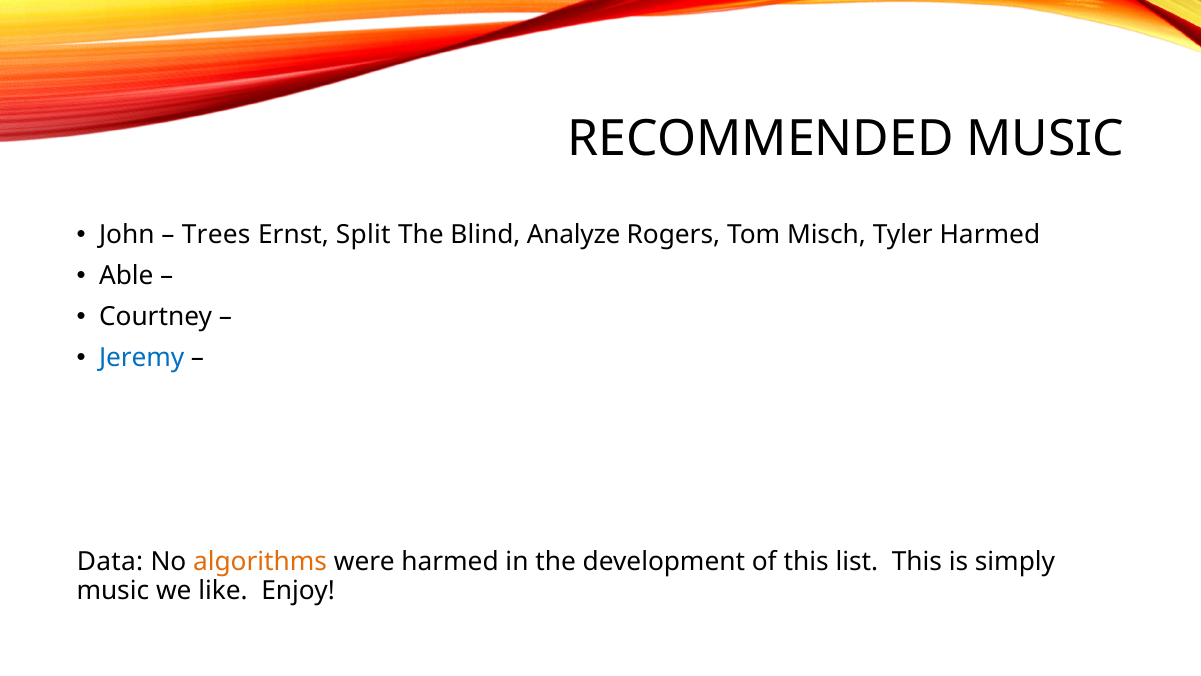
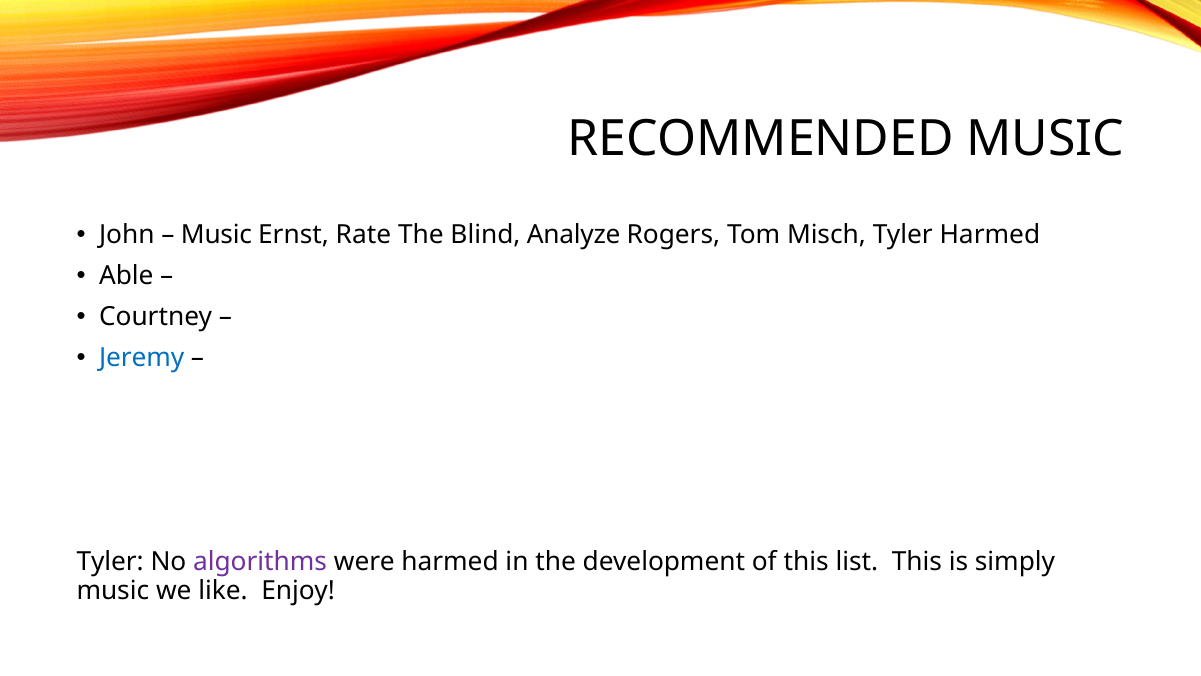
Trees at (216, 235): Trees -> Music
Split: Split -> Rate
Data at (110, 562): Data -> Tyler
algorithms colour: orange -> purple
